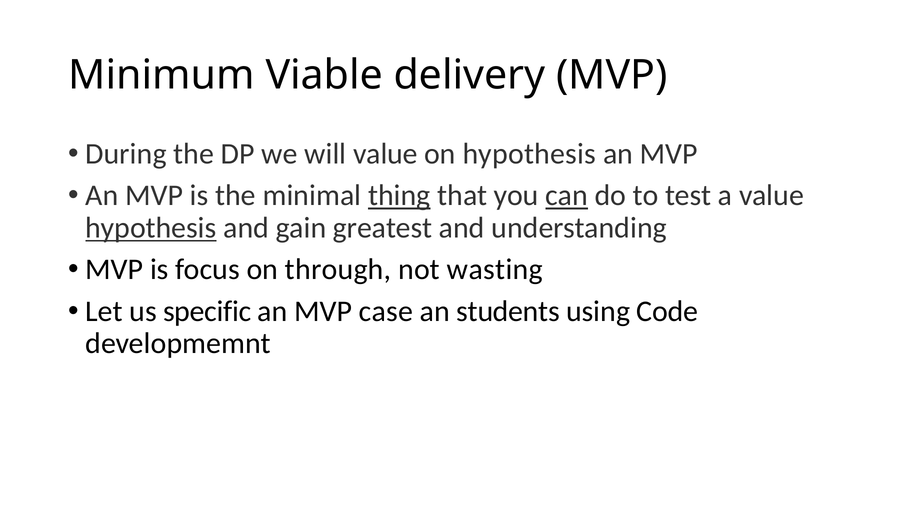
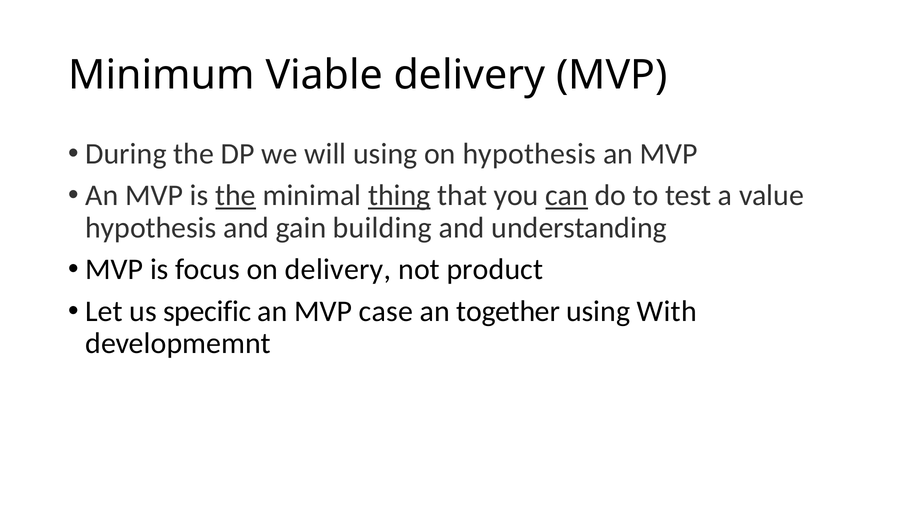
will value: value -> using
the at (236, 196) underline: none -> present
hypothesis at (151, 228) underline: present -> none
greatest: greatest -> building
on through: through -> delivery
wasting: wasting -> product
students: students -> together
Code: Code -> With
